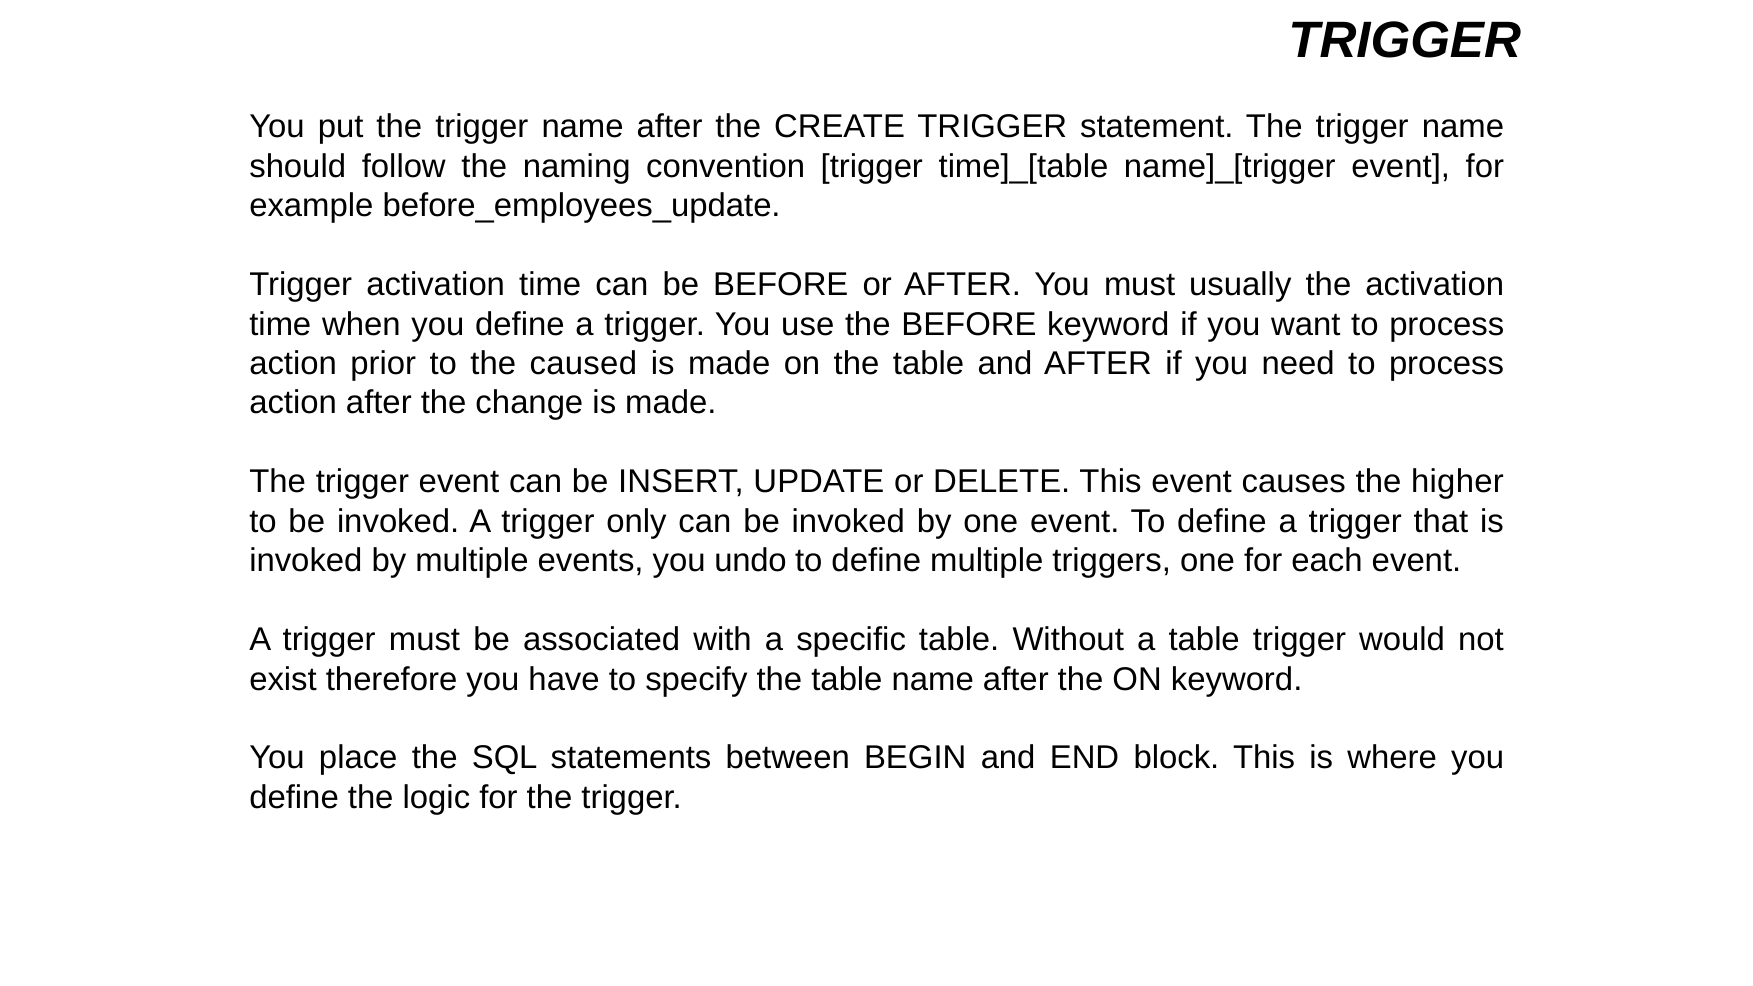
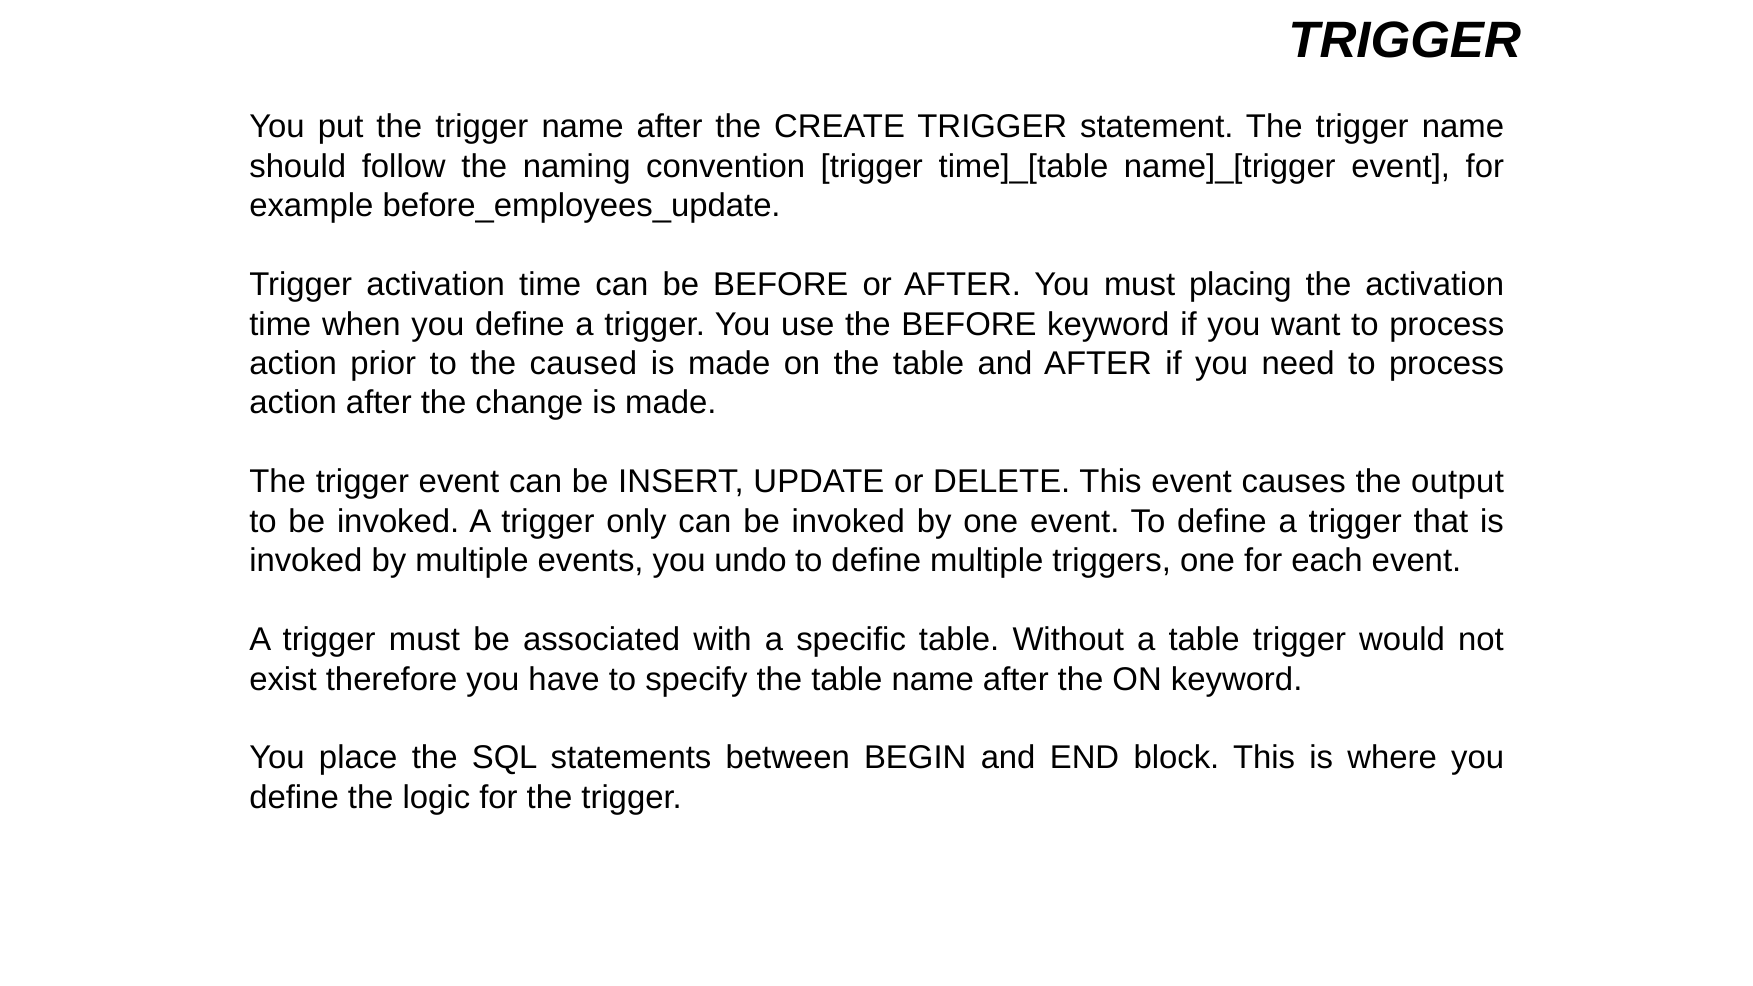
usually: usually -> placing
higher: higher -> output
